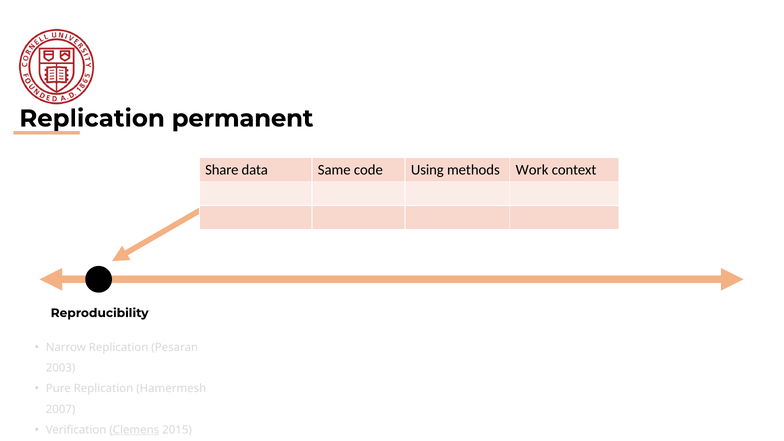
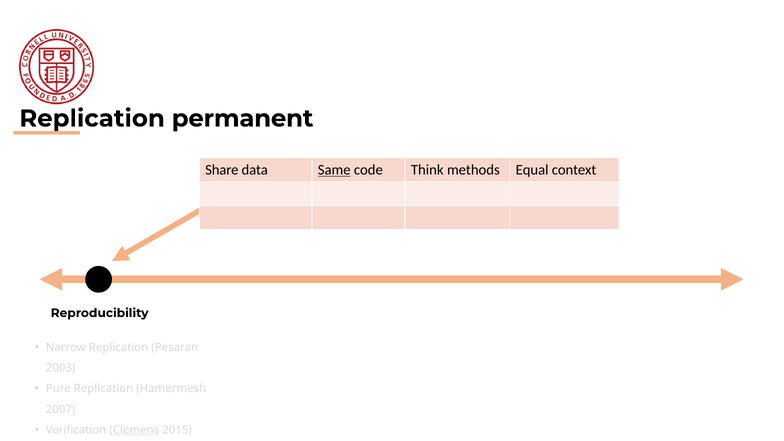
Same underline: none -> present
Using: Using -> Think
Work: Work -> Equal
